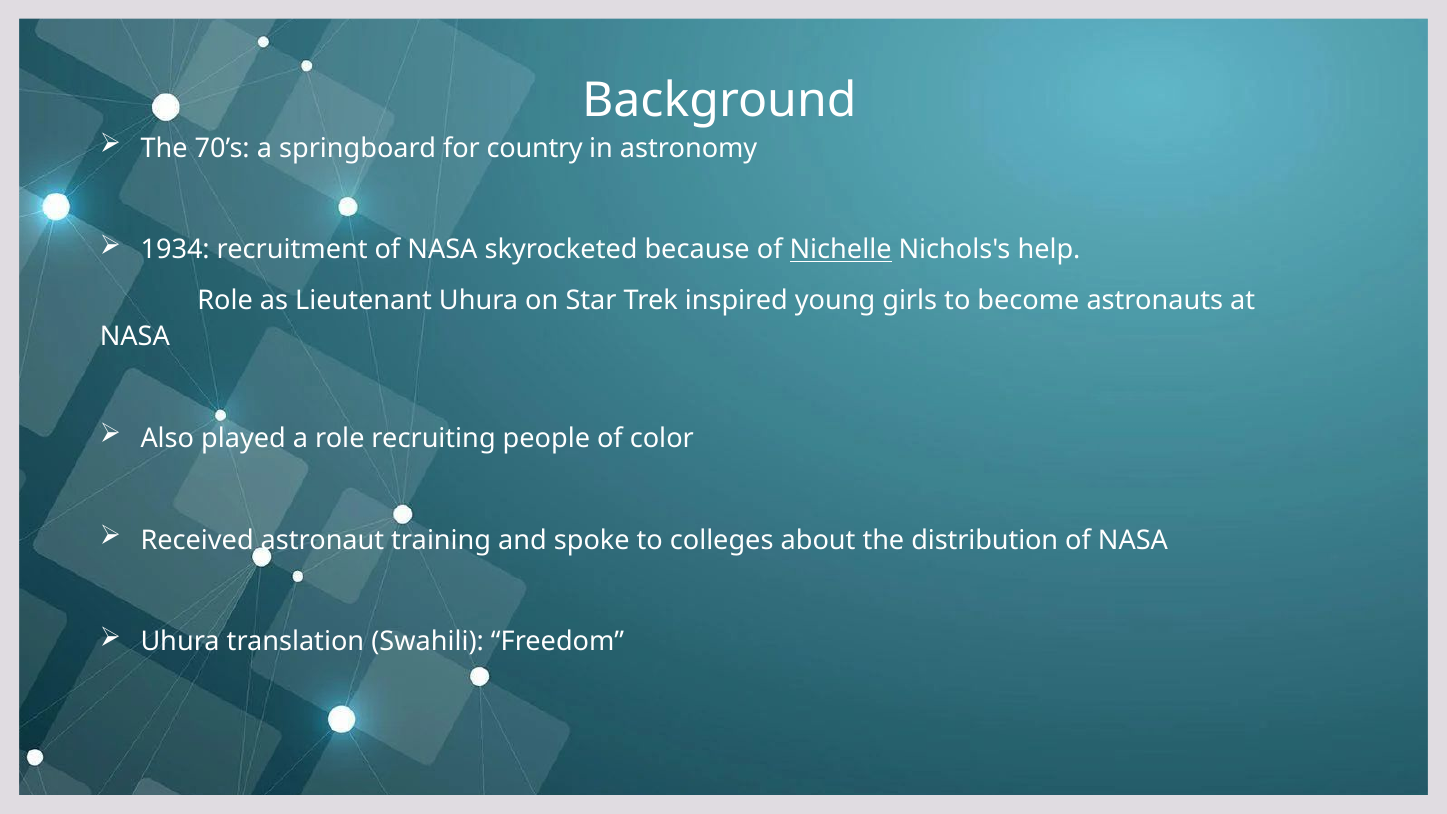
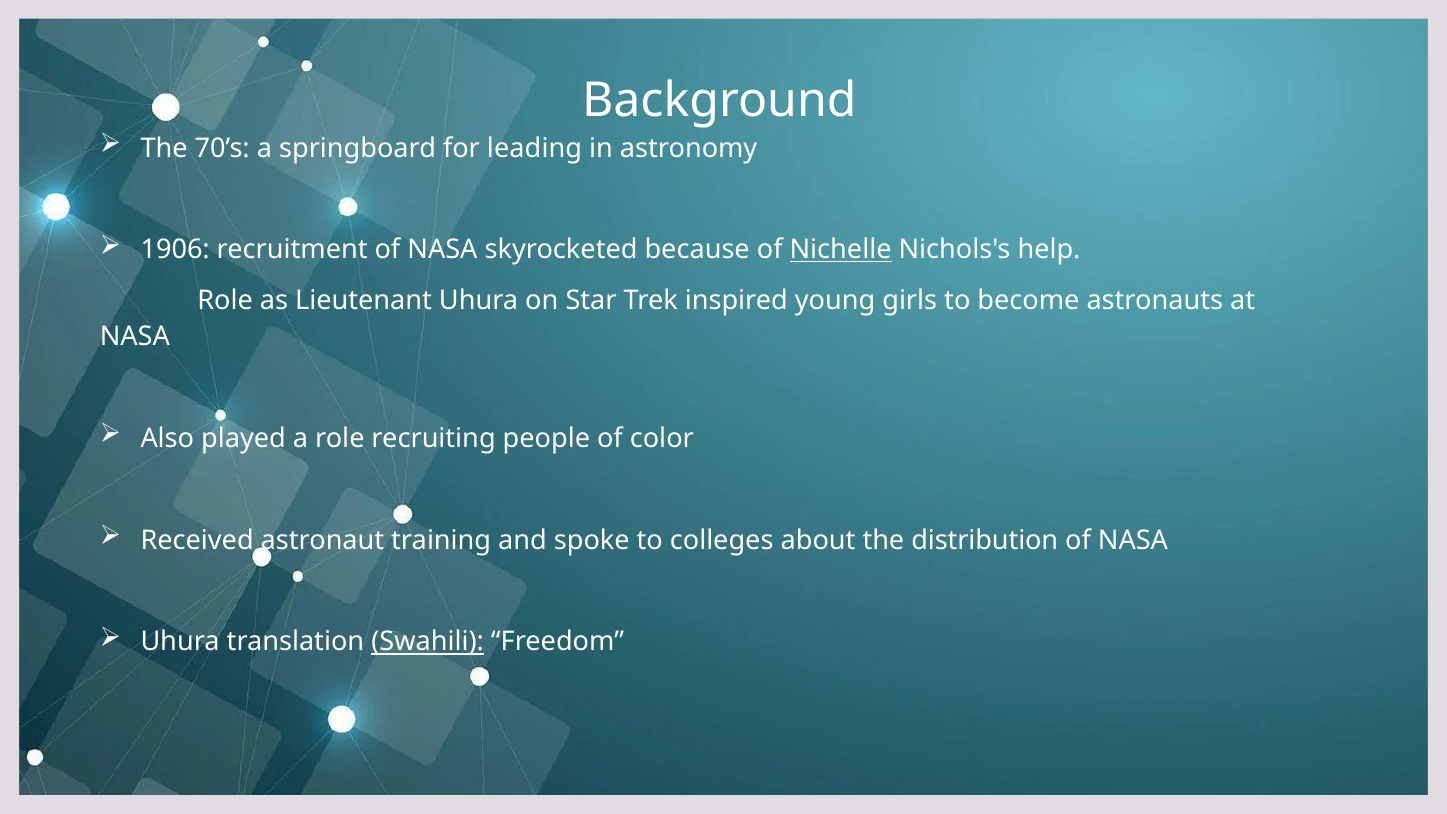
country: country -> leading
1934: 1934 -> 1906
Swahili underline: none -> present
